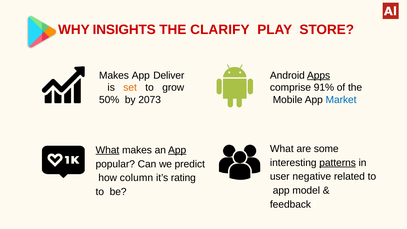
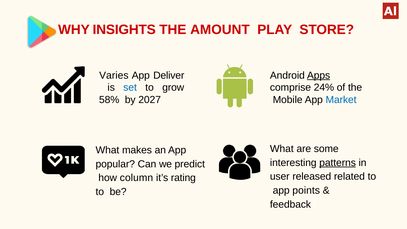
CLARIFY: CLARIFY -> AMOUNT
Makes at (114, 75): Makes -> Varies
set colour: orange -> blue
91%: 91% -> 24%
50%: 50% -> 58%
2073: 2073 -> 2027
What at (107, 150) underline: present -> none
App at (177, 150) underline: present -> none
negative: negative -> released
model: model -> points
